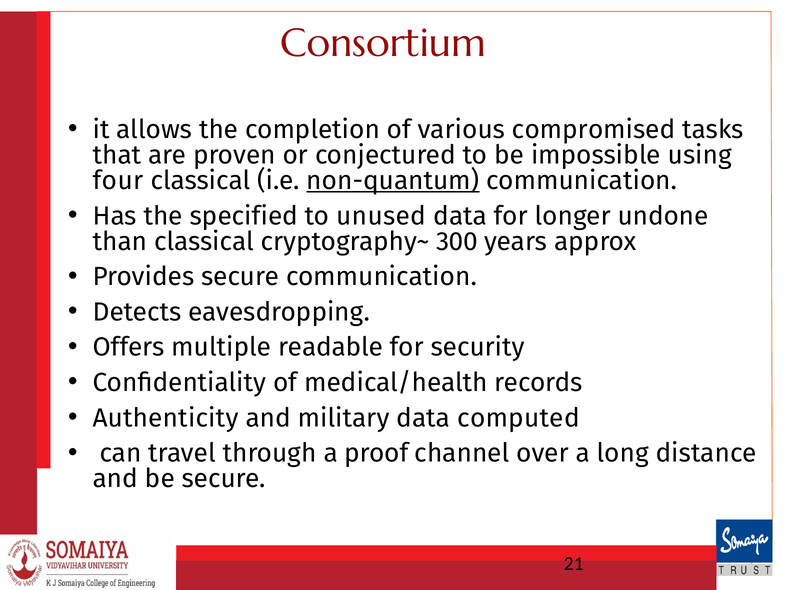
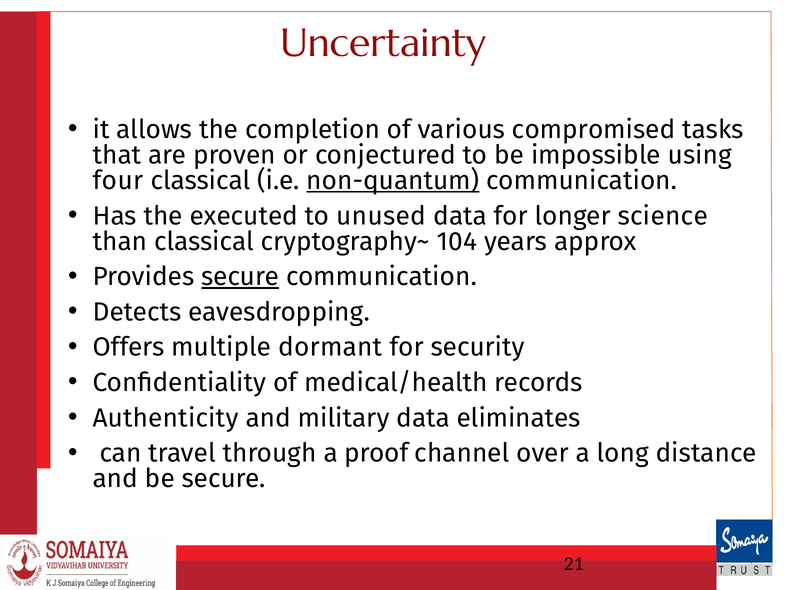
Consortium: Consortium -> Uncertainty
specified: specified -> executed
undone: undone -> science
300: 300 -> 104
secure at (240, 277) underline: none -> present
readable: readable -> dormant
computed: computed -> eliminates
